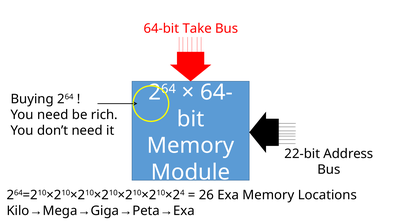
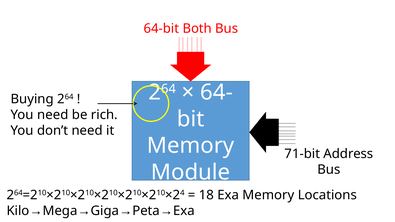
Take: Take -> Both
22-bit: 22-bit -> 71-bit
26: 26 -> 18
